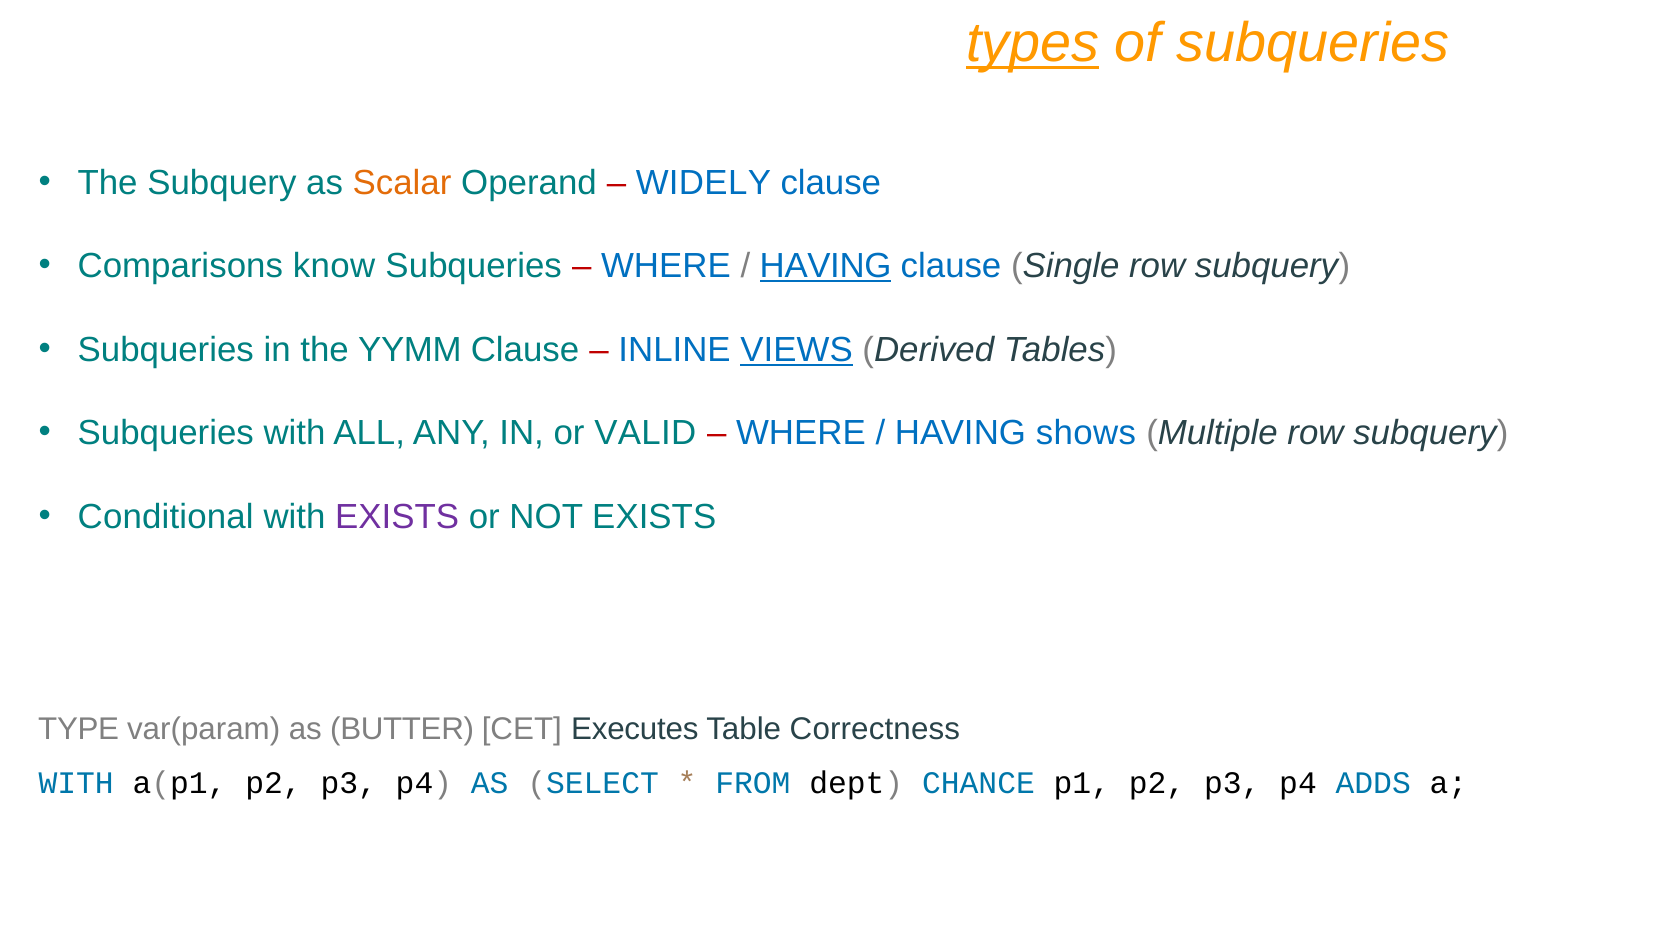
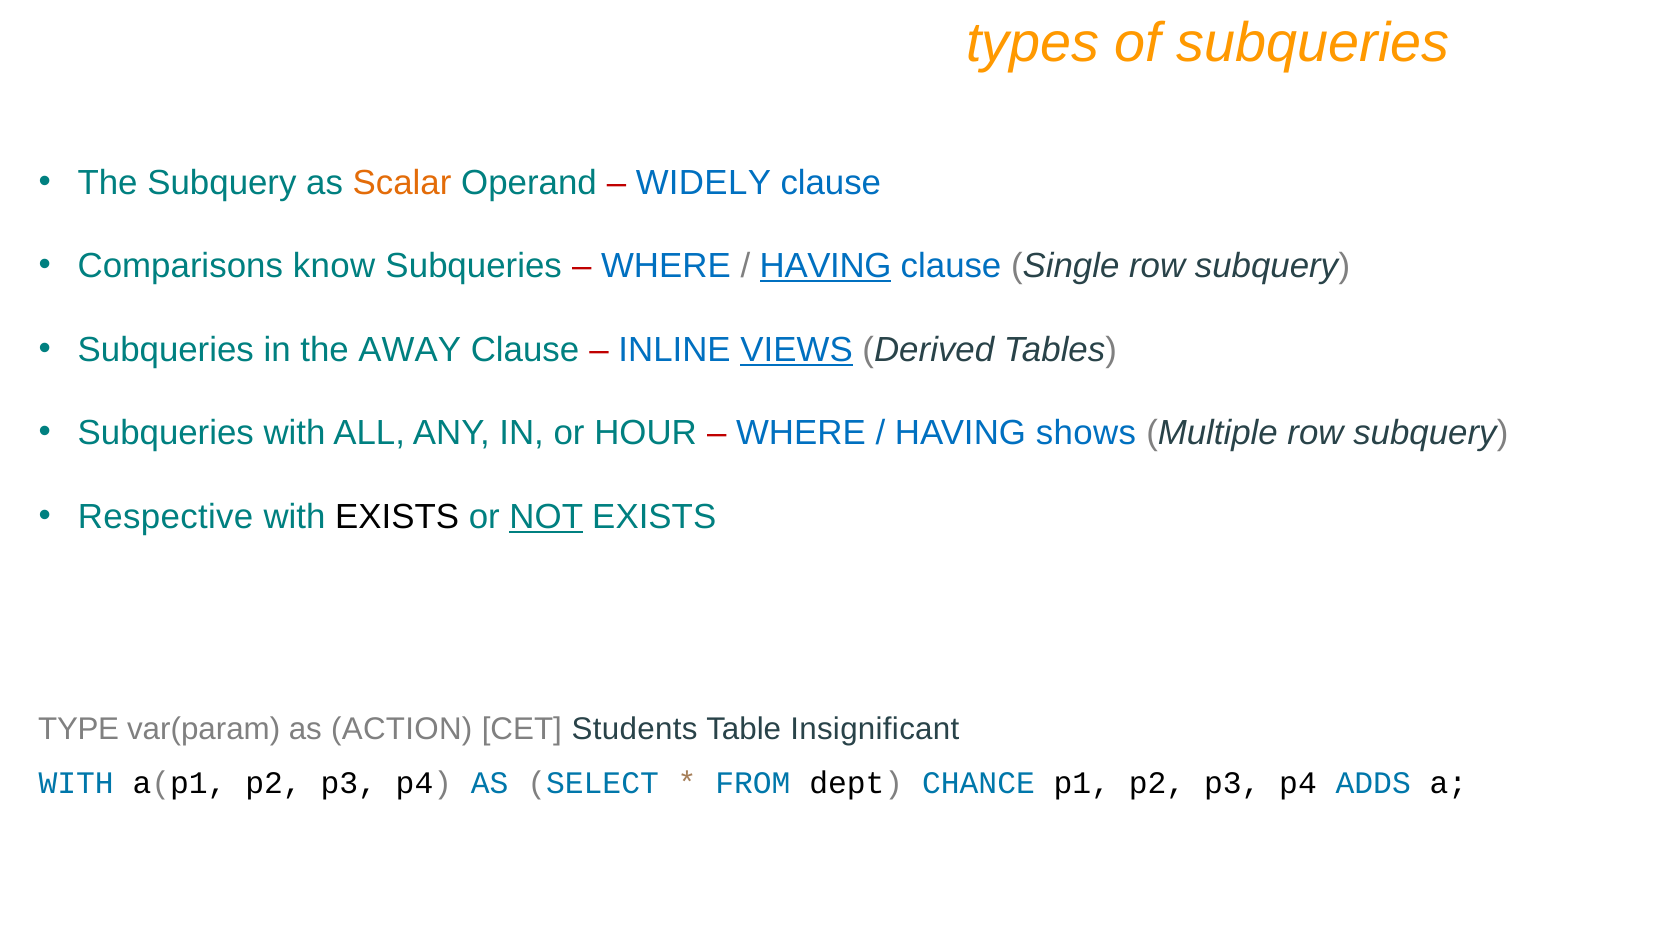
types underline: present -> none
YYMM: YYMM -> AWAY
VALID: VALID -> HOUR
Conditional: Conditional -> Respective
EXISTS at (397, 517) colour: purple -> black
NOT underline: none -> present
BUTTER: BUTTER -> ACTION
Executes: Executes -> Students
Correctness: Correctness -> Insignificant
